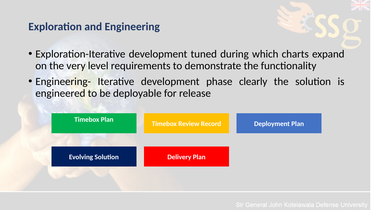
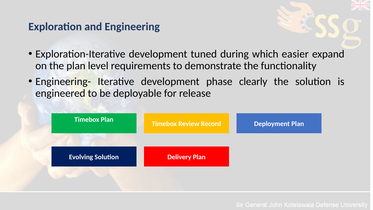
charts: charts -> easier
the very: very -> plan
